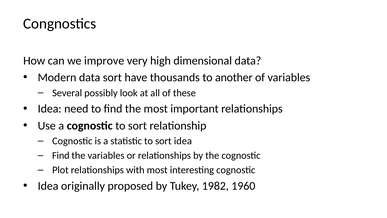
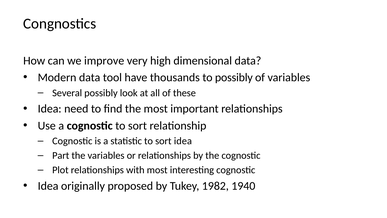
data sort: sort -> tool
to another: another -> possibly
Find at (61, 155): Find -> Part
1960: 1960 -> 1940
